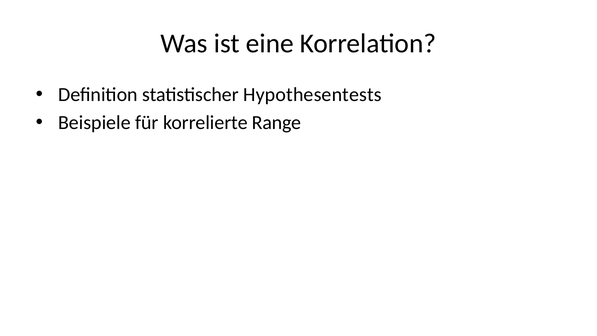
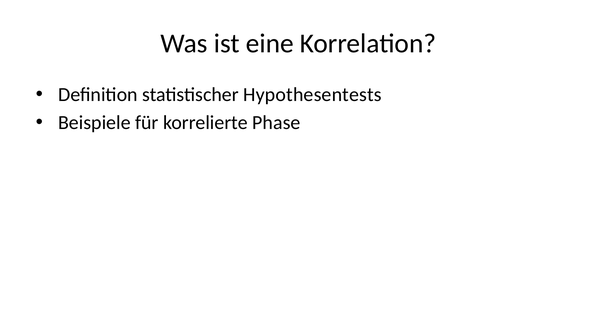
Range: Range -> Phase
